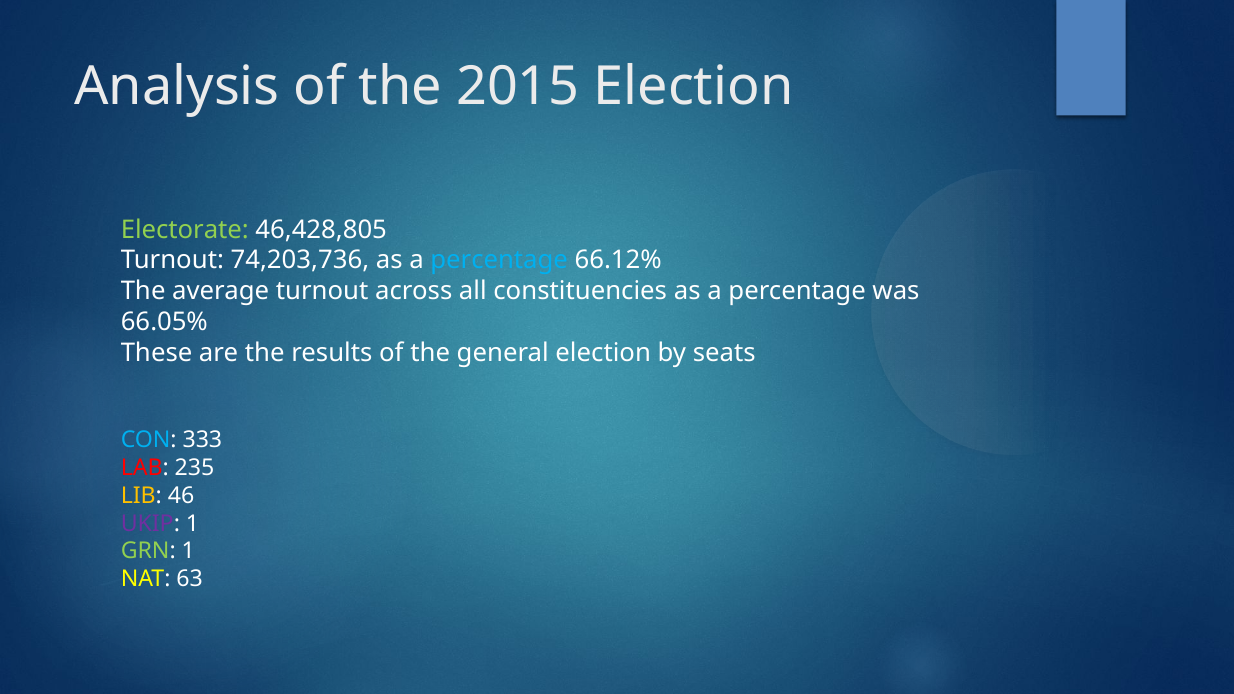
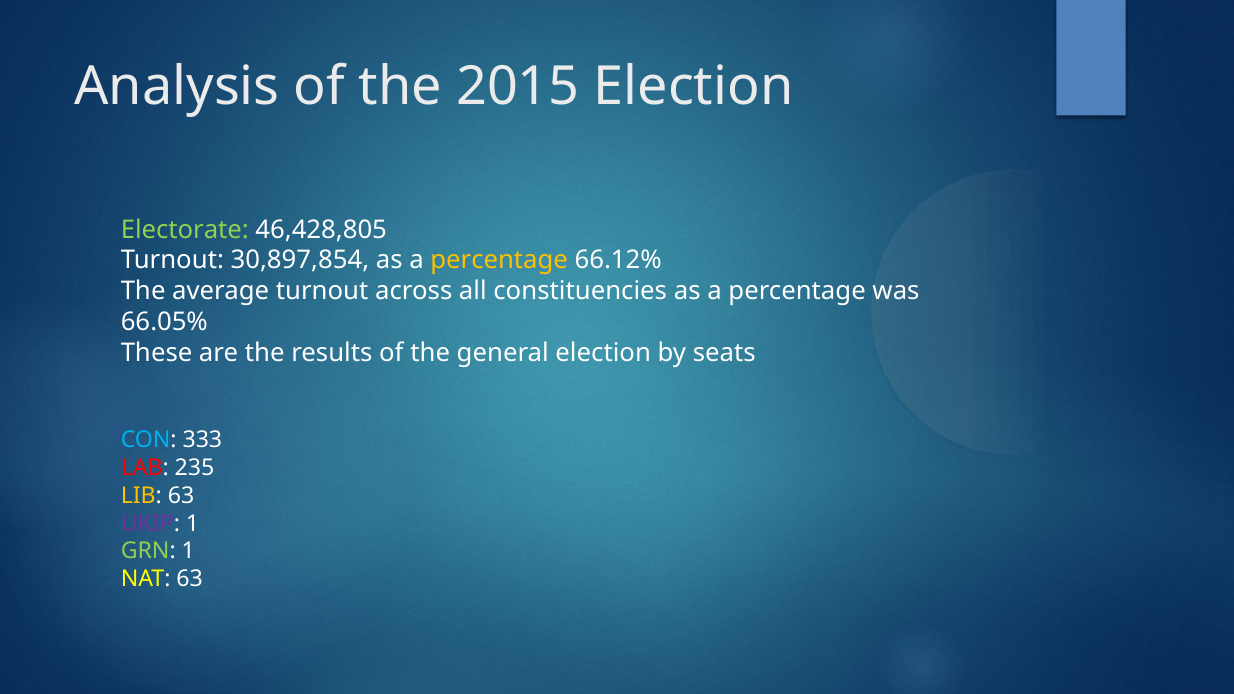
74,203,736: 74,203,736 -> 30,897,854
percentage at (499, 260) colour: light blue -> yellow
LIB 46: 46 -> 63
